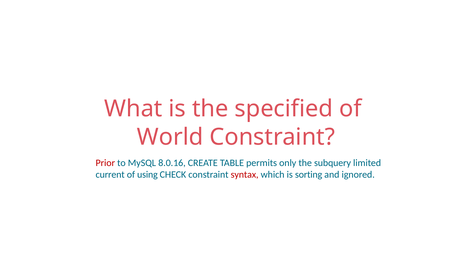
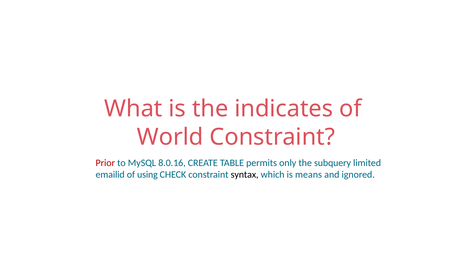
specified: specified -> indicates
current: current -> emailid
syntax colour: red -> black
sorting: sorting -> means
